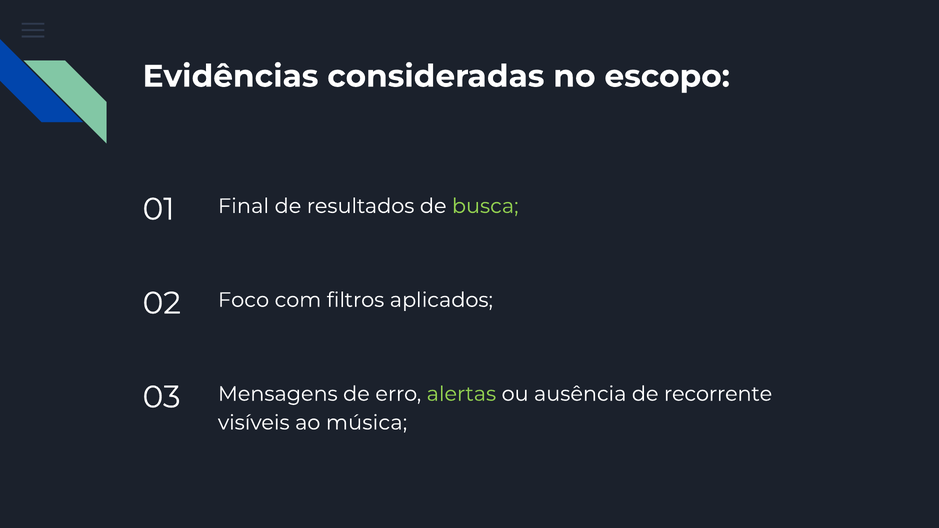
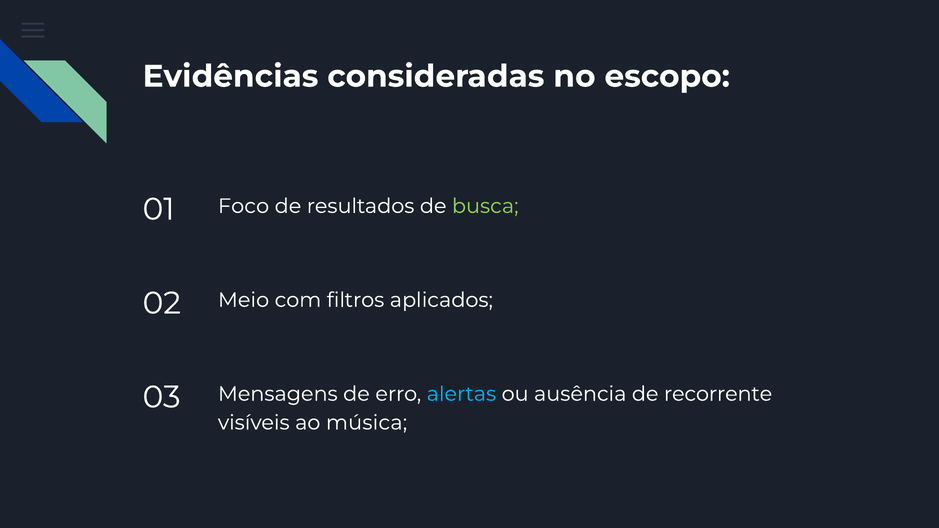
Final: Final -> Foco
Foco: Foco -> Meio
alertas colour: light green -> light blue
